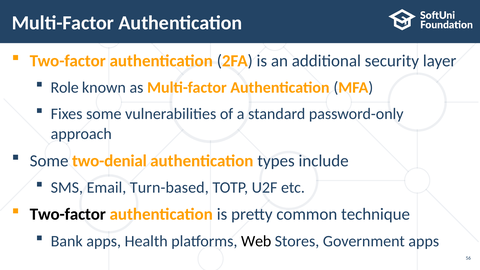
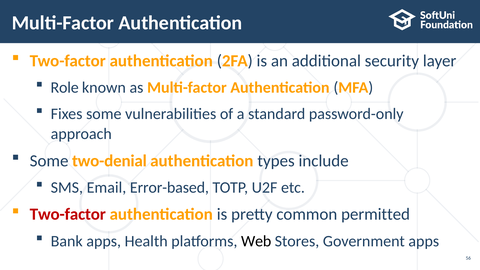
Turn-based: Turn-based -> Error-based
Two-factor at (68, 214) colour: black -> red
technique: technique -> permitted
